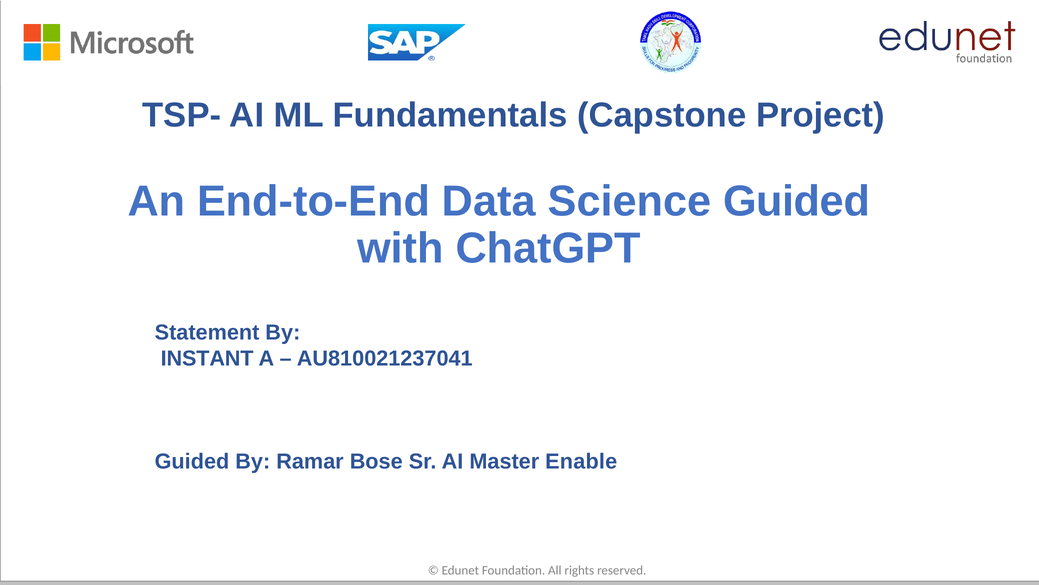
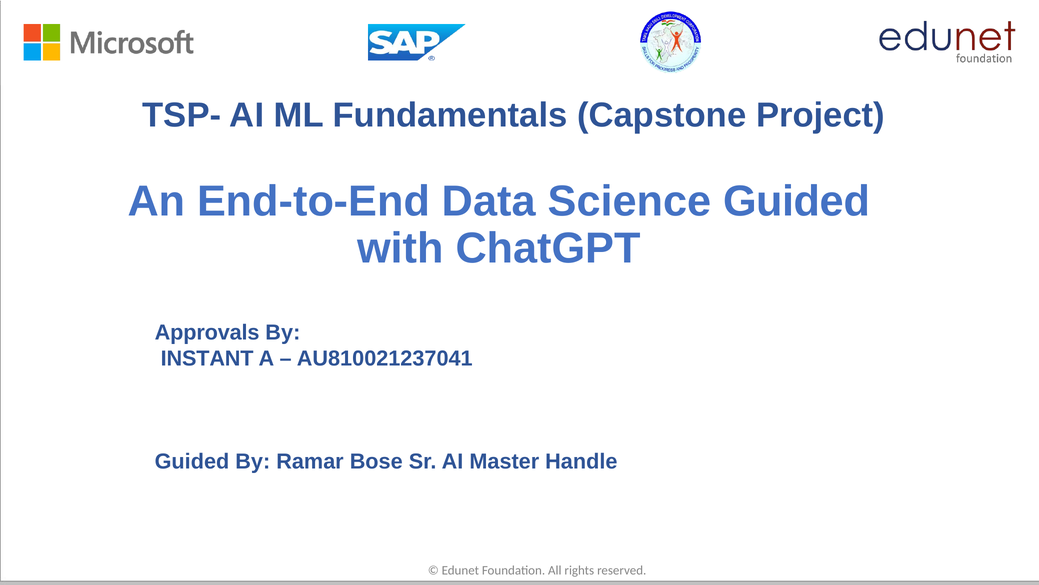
Statement: Statement -> Approvals
Enable: Enable -> Handle
